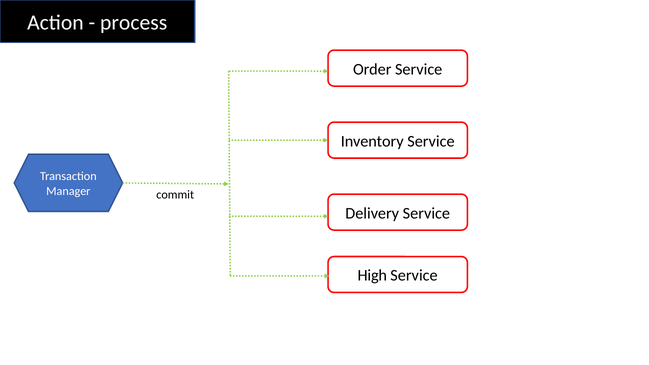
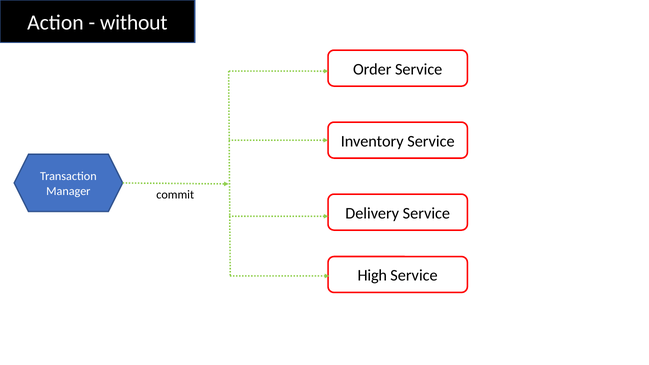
process: process -> without
